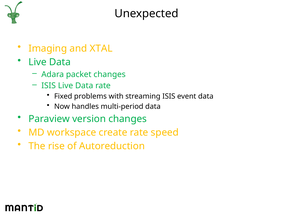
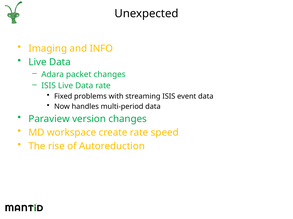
XTAL: XTAL -> INFO
